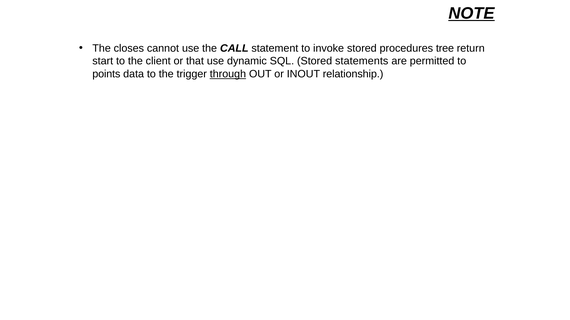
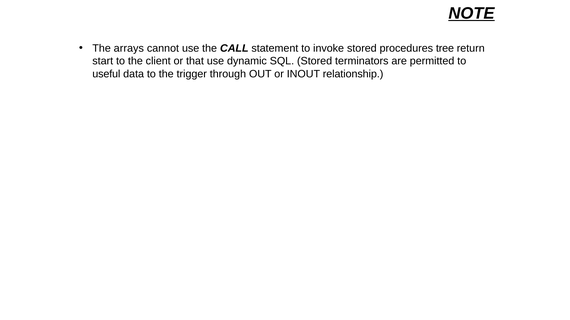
closes: closes -> arrays
statements: statements -> terminators
points: points -> useful
through underline: present -> none
